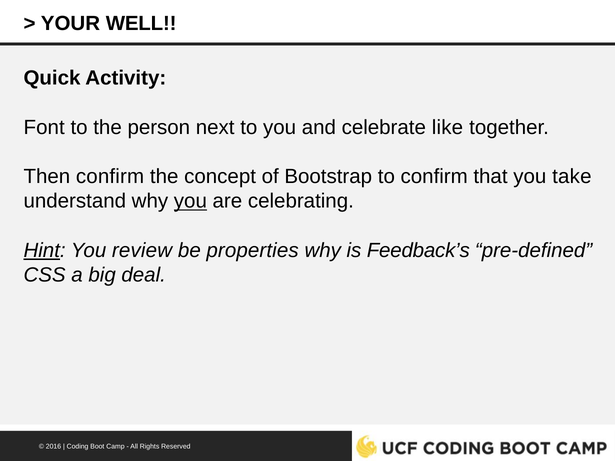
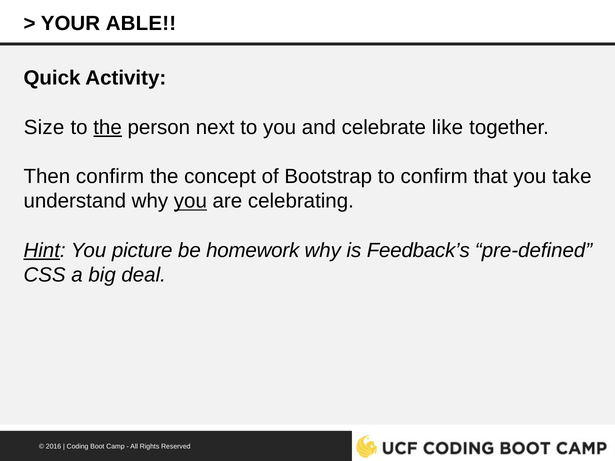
WELL: WELL -> ABLE
Font: Font -> Size
the at (108, 127) underline: none -> present
review: review -> picture
properties: properties -> homework
